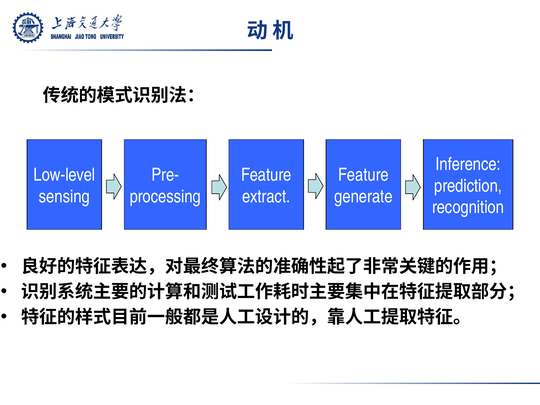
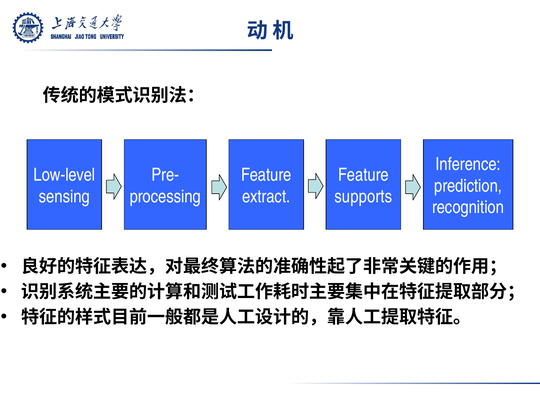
generate: generate -> supports
